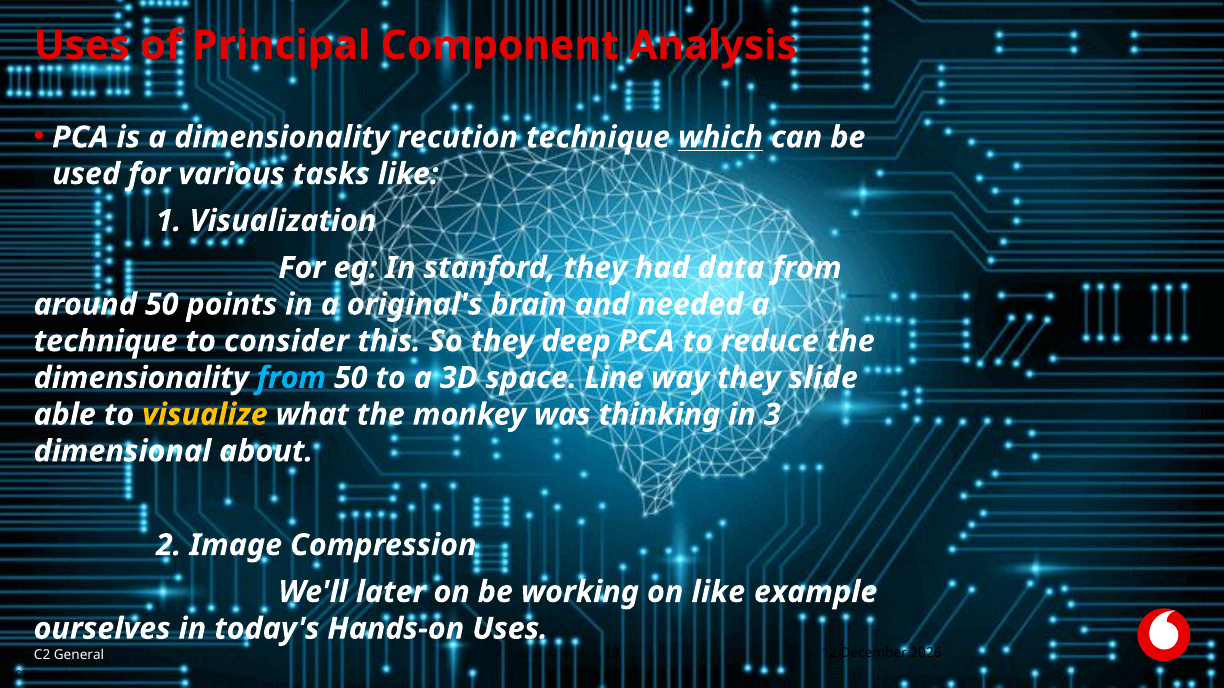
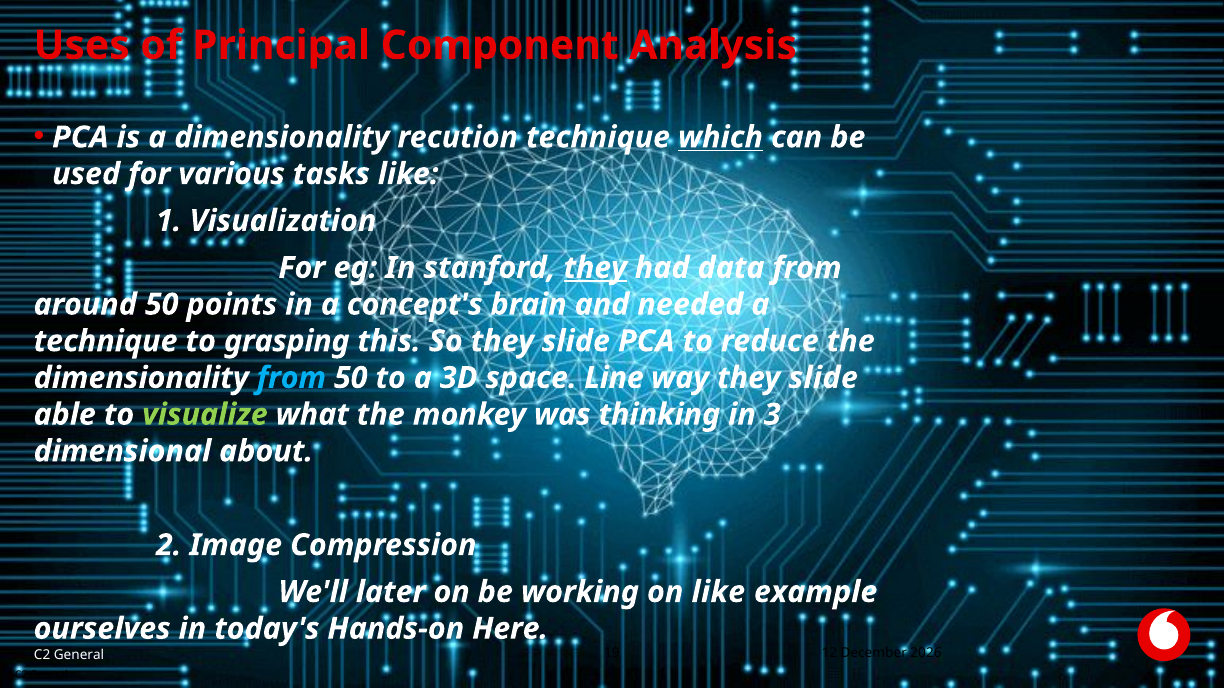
they at (595, 268) underline: none -> present
original's: original's -> concept's
consider: consider -> grasping
So they deep: deep -> slide
visualize colour: yellow -> light green
Hands-on Uses: Uses -> Here
